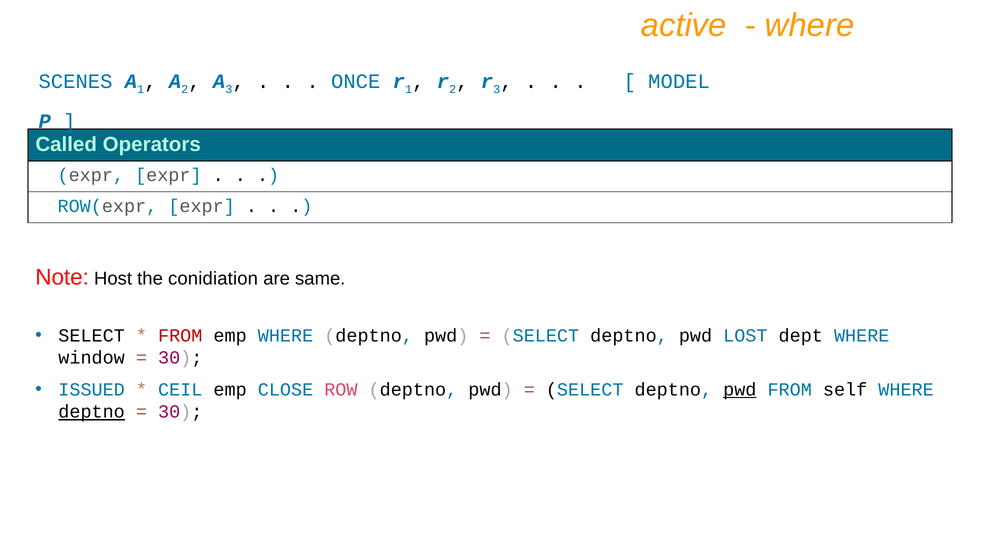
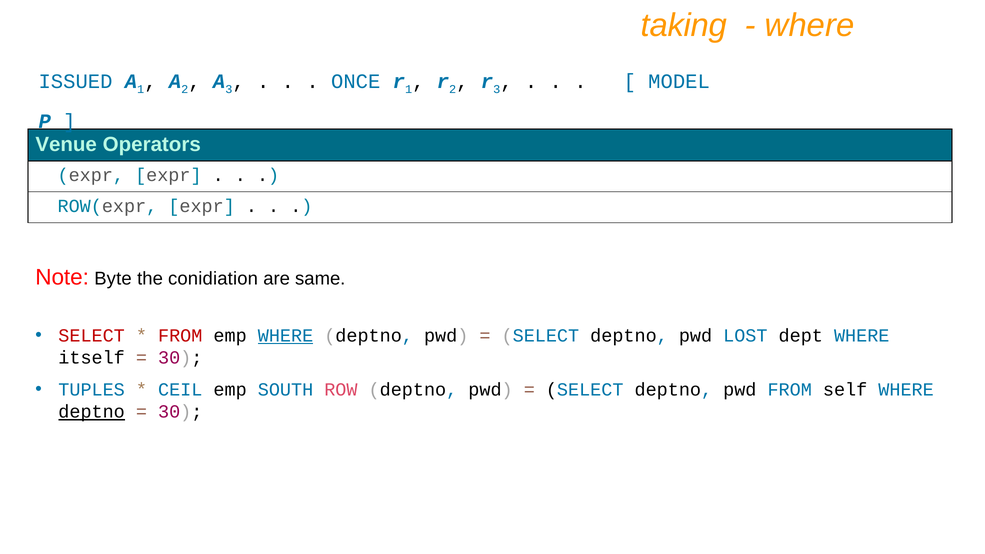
active: active -> taking
SCENES: SCENES -> ISSUED
Called: Called -> Venue
Host: Host -> Byte
SELECT at (92, 336) colour: black -> red
WHERE at (286, 336) underline: none -> present
window: window -> itself
ISSUED: ISSUED -> TUPLES
CLOSE: CLOSE -> SOUTH
pwd at (740, 390) underline: present -> none
